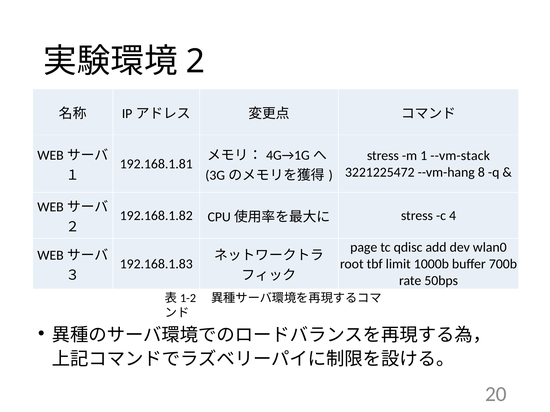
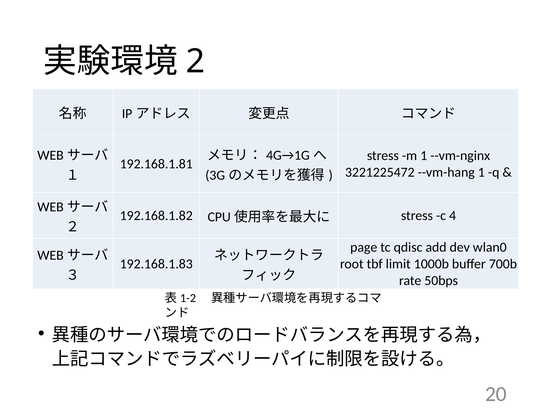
--vm-stack: --vm-stack -> --vm-nginx
--vm-hang 8: 8 -> 1
